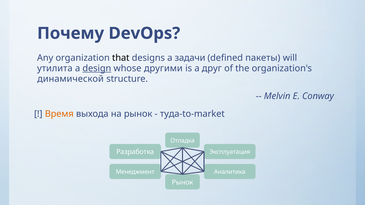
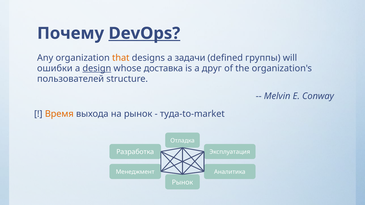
DevOps underline: none -> present
that colour: black -> orange
пакеты: пакеты -> группы
утилита: утилита -> ошибки
другими: другими -> доставка
динамической: динамической -> пользователей
